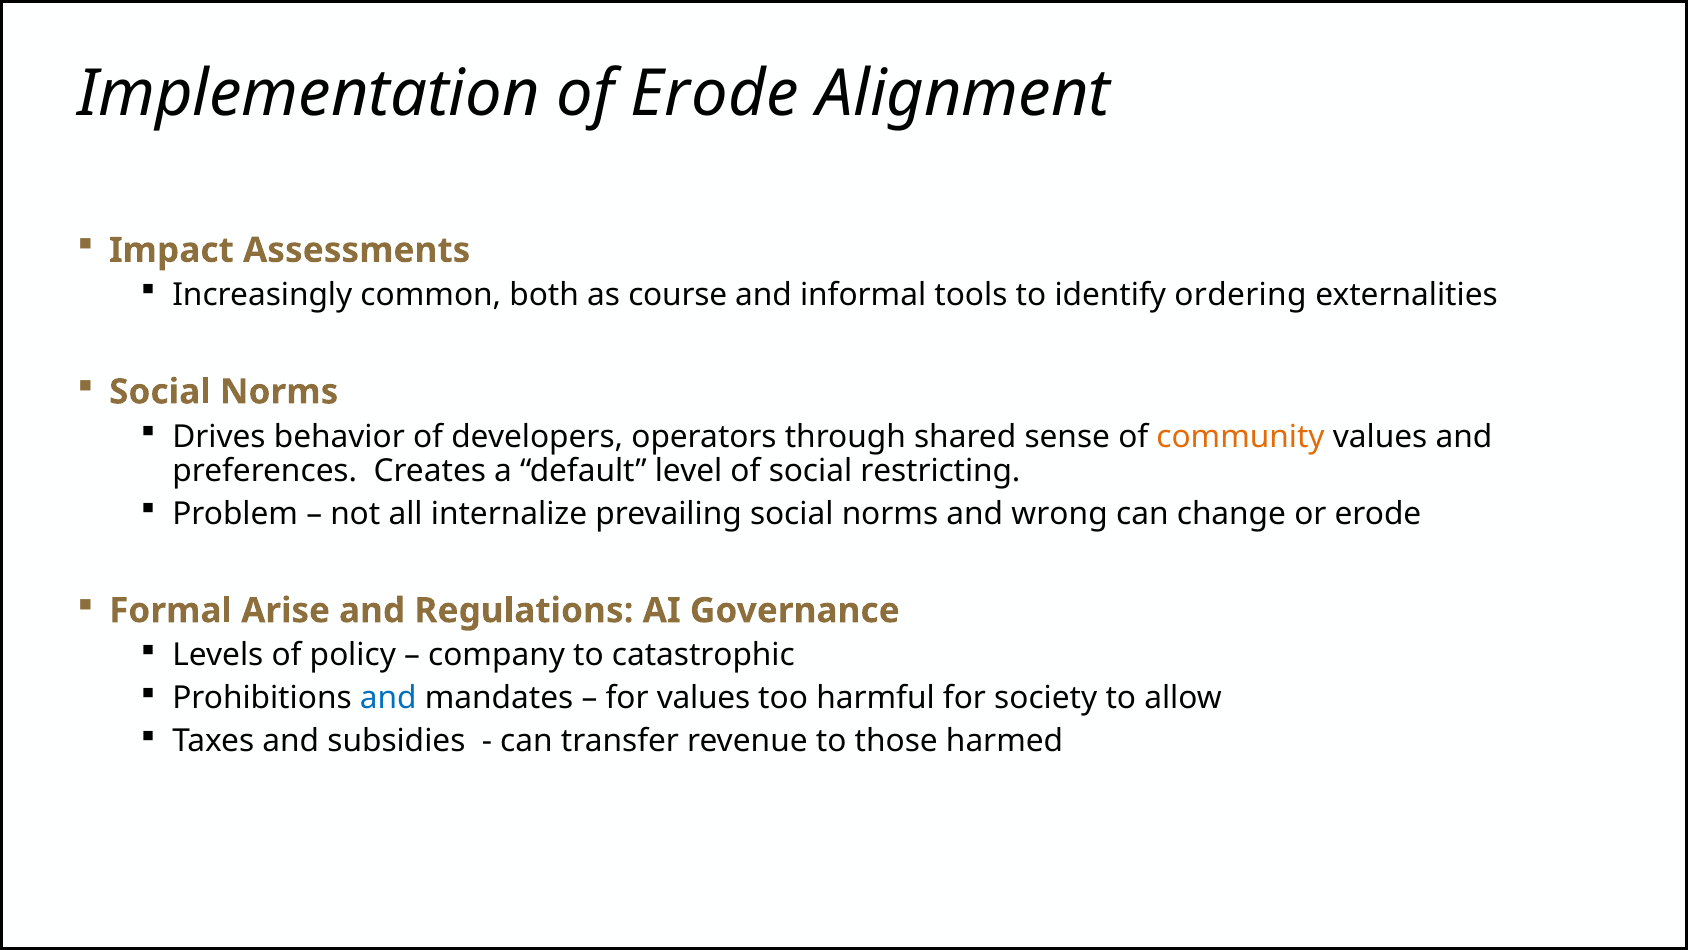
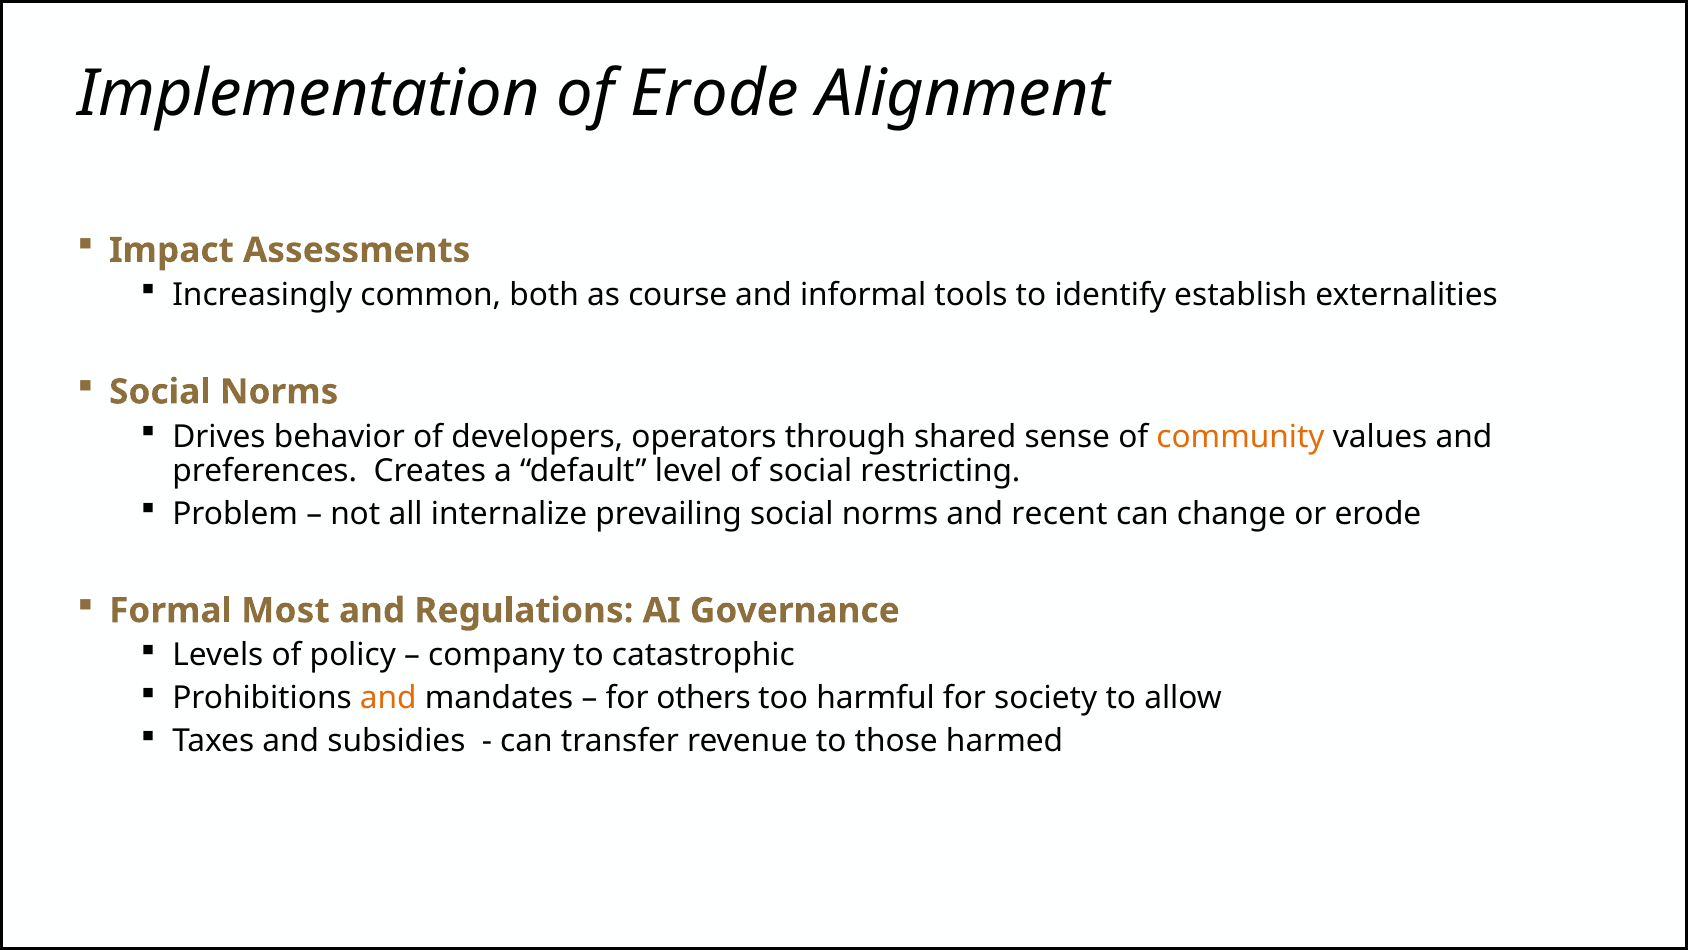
ordering: ordering -> establish
wrong: wrong -> recent
Arise: Arise -> Most
and at (388, 698) colour: blue -> orange
for values: values -> others
